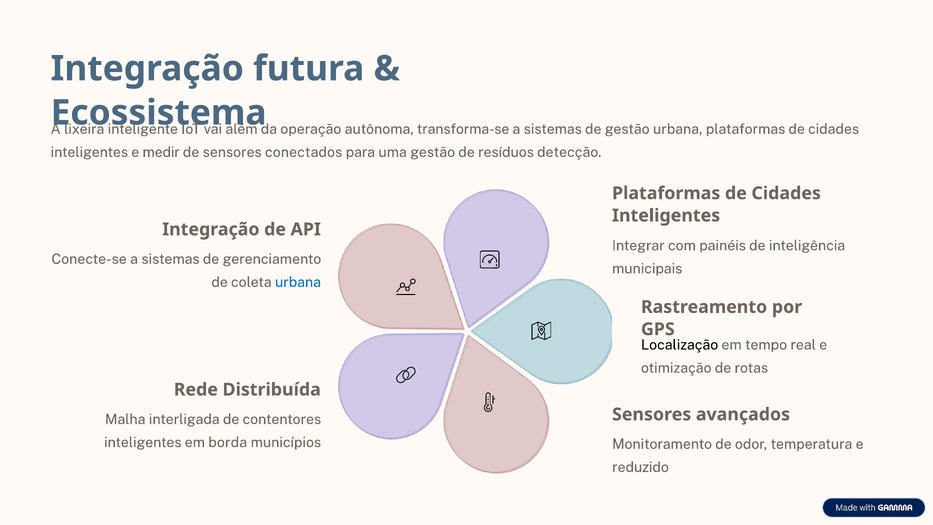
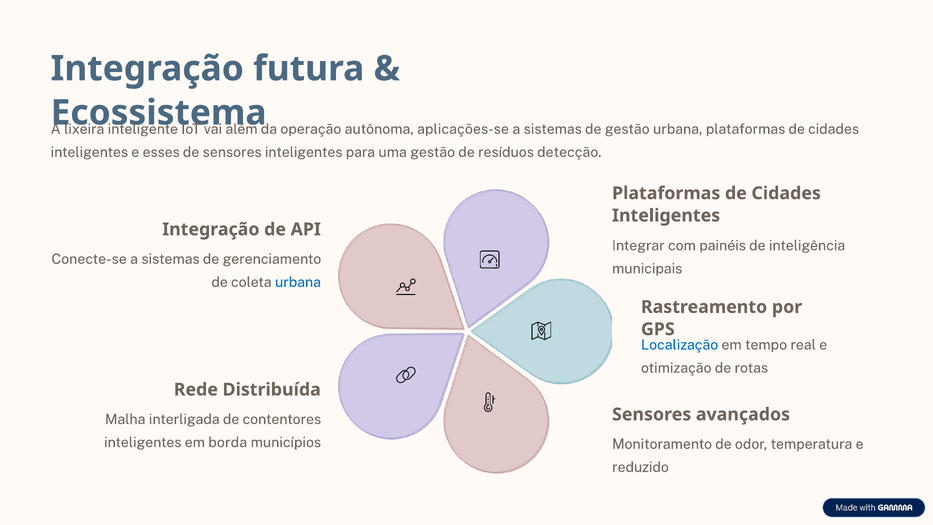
transforma-se: transforma-se -> aplicações-se
medir: medir -> esses
sensores conectados: conectados -> inteligentes
Localização colour: black -> blue
